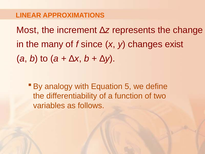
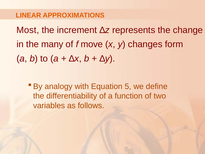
since: since -> move
exist: exist -> form
